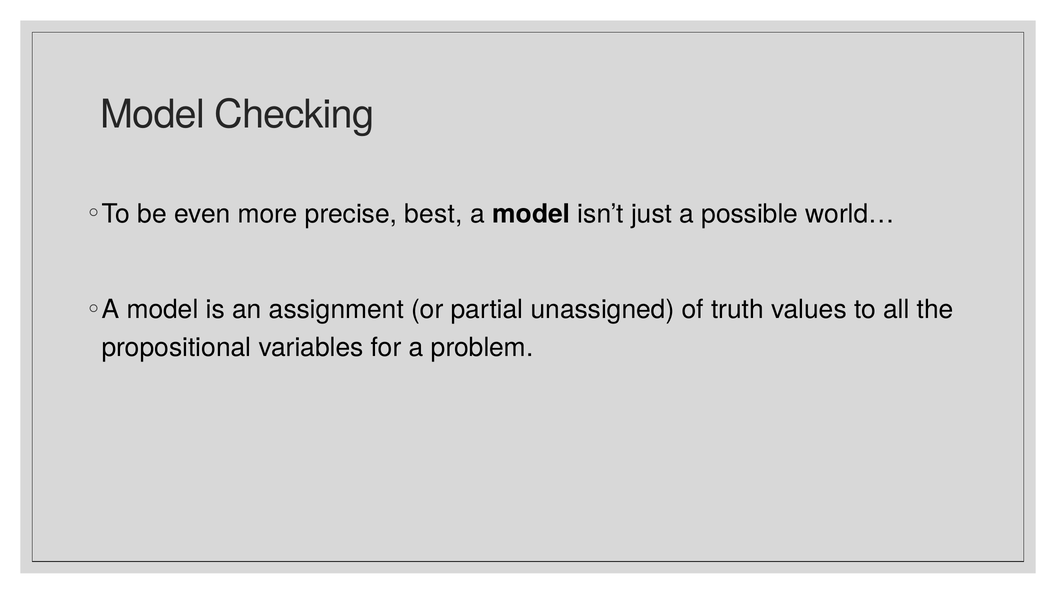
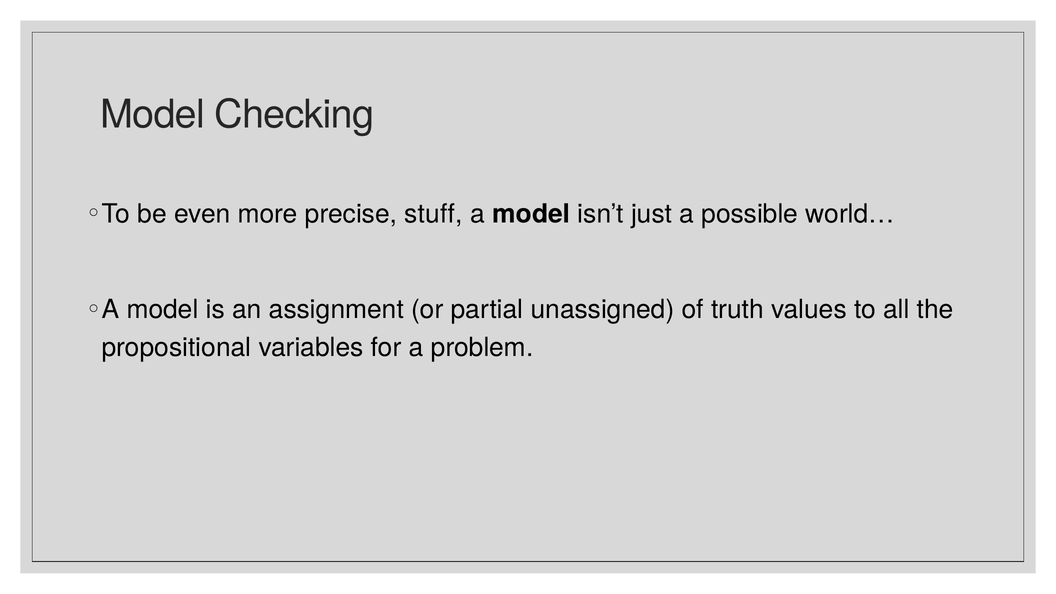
best: best -> stuff
